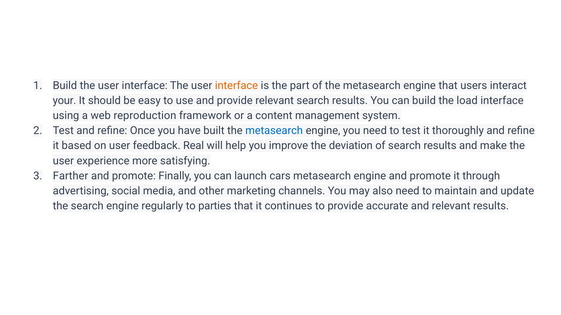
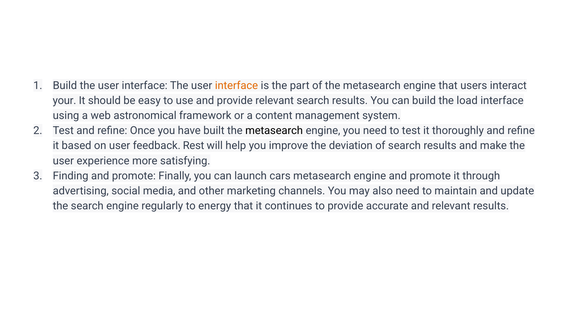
reproduction: reproduction -> astronomical
metasearch at (274, 131) colour: blue -> black
Real: Real -> Rest
Farther: Farther -> Finding
parties: parties -> energy
